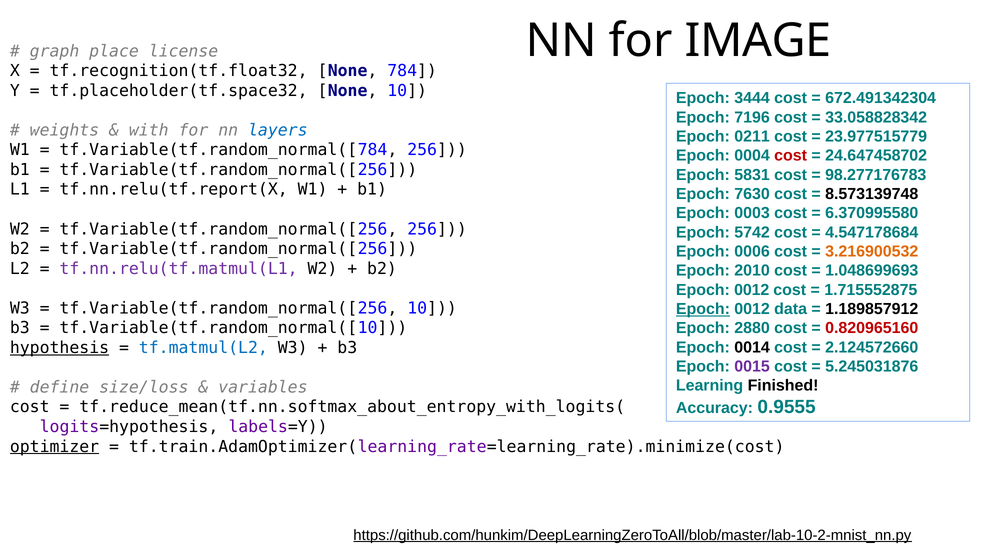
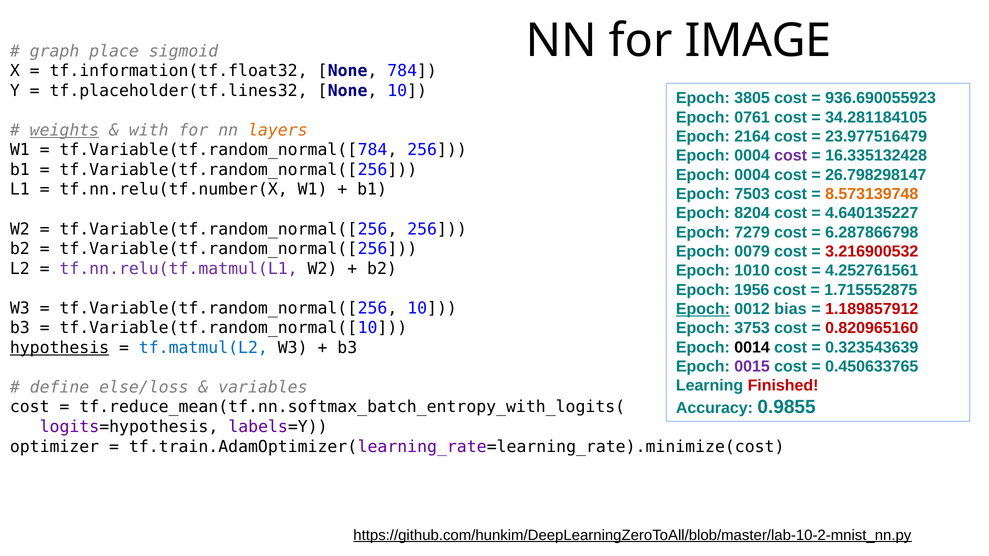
license: license -> sigmoid
tf.recognition(tf.float32: tf.recognition(tf.float32 -> tf.information(tf.float32
tf.placeholder(tf.space32: tf.placeholder(tf.space32 -> tf.placeholder(tf.lines32
3444: 3444 -> 3805
672.491342304: 672.491342304 -> 936.690055923
7196: 7196 -> 0761
33.058828342: 33.058828342 -> 34.281184105
weights underline: none -> present
layers colour: blue -> orange
0211: 0211 -> 2164
23.977515779: 23.977515779 -> 23.977516479
cost at (791, 156) colour: red -> purple
24.647458702: 24.647458702 -> 16.335132428
5831 at (752, 175): 5831 -> 0004
98.277176783: 98.277176783 -> 26.798298147
tf.nn.relu(tf.report(X: tf.nn.relu(tf.report(X -> tf.nn.relu(tf.number(X
7630: 7630 -> 7503
8.573139748 colour: black -> orange
0003: 0003 -> 8204
6.370995580: 6.370995580 -> 4.640135227
5742: 5742 -> 7279
4.547178684: 4.547178684 -> 6.287866798
0006: 0006 -> 0079
3.216900532 colour: orange -> red
2010: 2010 -> 1010
1.048699693: 1.048699693 -> 4.252761561
0012 at (752, 290): 0012 -> 1956
data: data -> bias
1.189857912 colour: black -> red
2880: 2880 -> 3753
2.124572660: 2.124572660 -> 0.323543639
5.245031876: 5.245031876 -> 0.450633765
Finished colour: black -> red
size/loss: size/loss -> else/loss
tf.reduce_mean(tf.nn.softmax_about_entropy_with_logits(: tf.reduce_mean(tf.nn.softmax_about_entropy_with_logits( -> tf.reduce_mean(tf.nn.softmax_batch_entropy_with_logits(
0.9555: 0.9555 -> 0.9855
optimizer underline: present -> none
